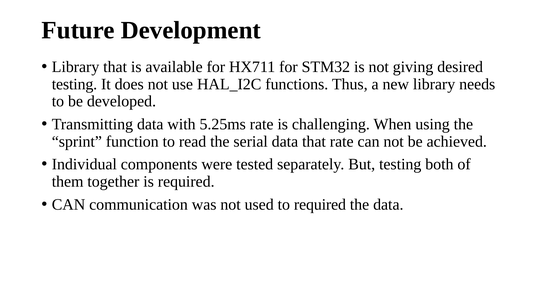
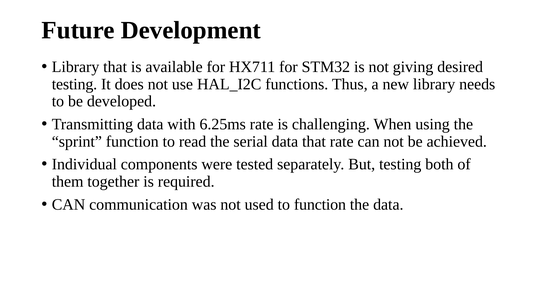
5.25ms: 5.25ms -> 6.25ms
to required: required -> function
